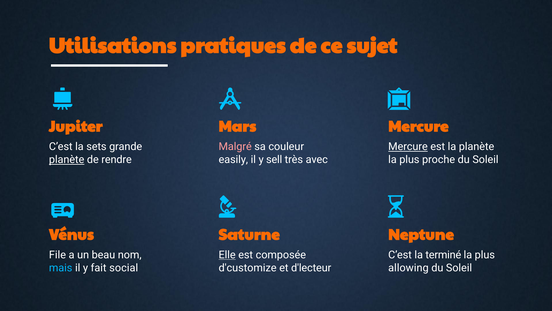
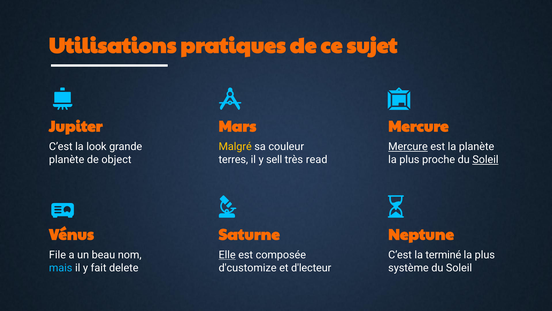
sets: sets -> look
Malgré colour: pink -> yellow
planète at (67, 159) underline: present -> none
rendre: rendre -> object
easily: easily -> terres
avec: avec -> read
Soleil at (485, 159) underline: none -> present
social: social -> delete
allowing: allowing -> système
